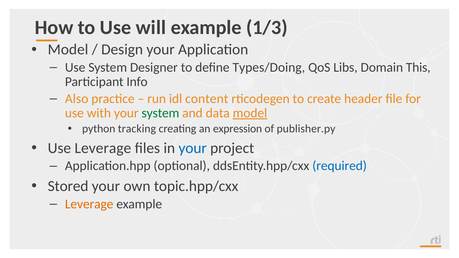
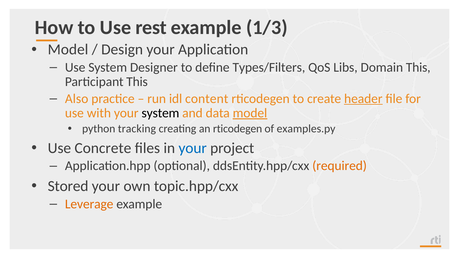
will: will -> rest
Types/Doing: Types/Doing -> Types/Filters
Participant Info: Info -> This
header underline: none -> present
system at (160, 113) colour: green -> black
an expression: expression -> rticodegen
publisher.py: publisher.py -> examples.py
Use Leverage: Leverage -> Concrete
required colour: blue -> orange
